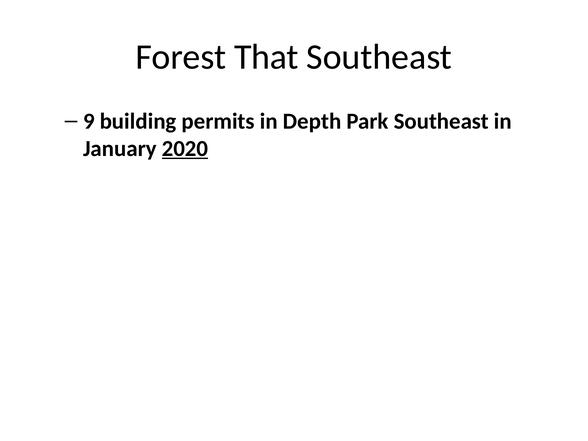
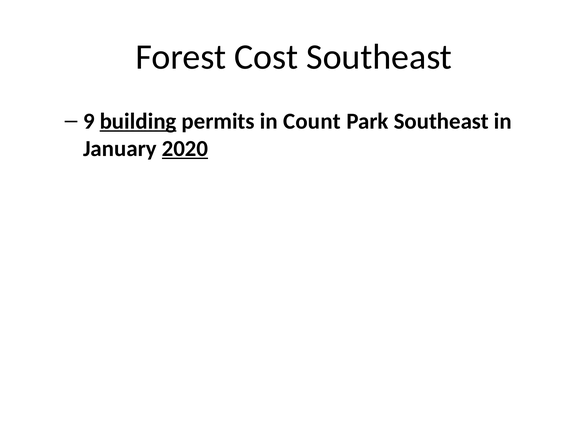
That: That -> Cost
building underline: none -> present
Depth: Depth -> Count
